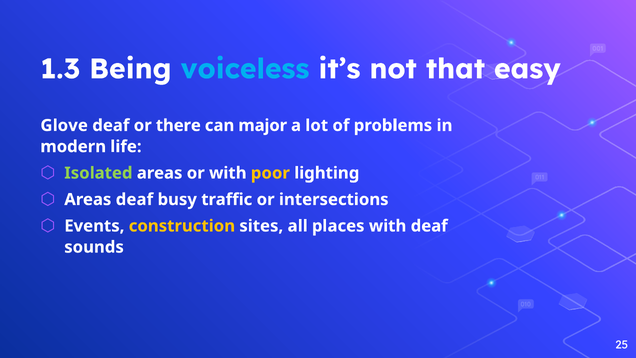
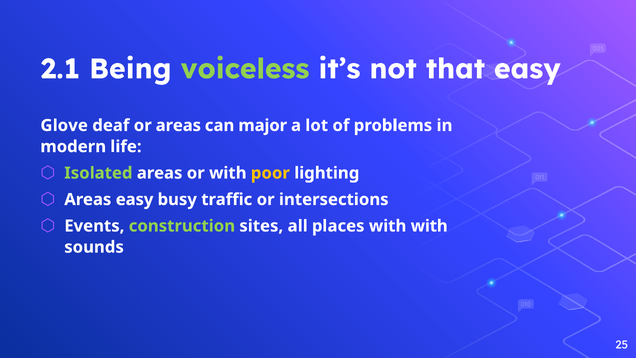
1.3: 1.3 -> 2.1
voiceless colour: light blue -> light green
or there: there -> areas
Areas deaf: deaf -> easy
construction colour: yellow -> light green
with deaf: deaf -> with
